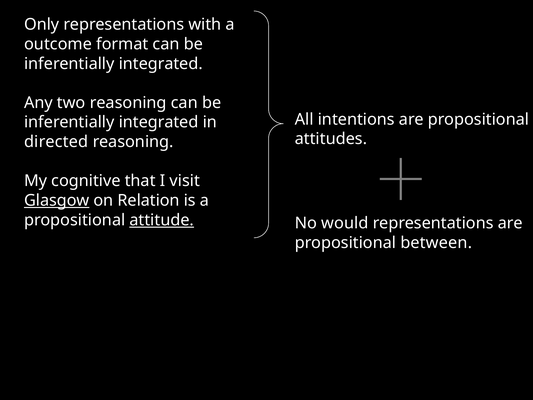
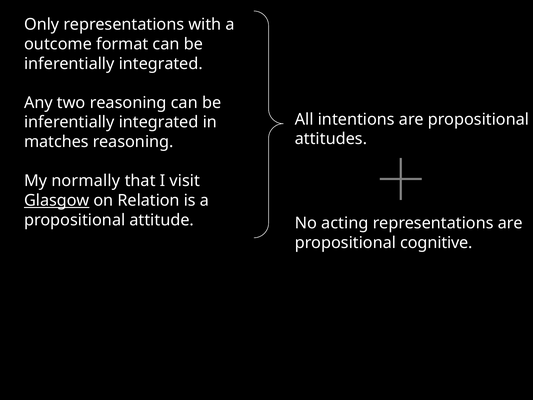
directed: directed -> matches
cognitive: cognitive -> normally
attitude underline: present -> none
would: would -> acting
between: between -> cognitive
